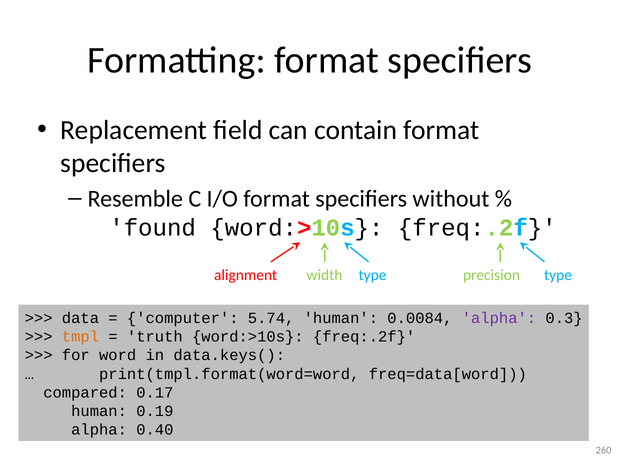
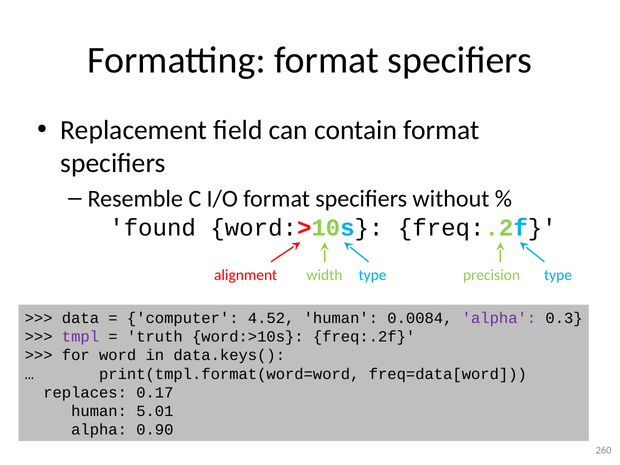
5.74: 5.74 -> 4.52
tmpl colour: orange -> purple
compared: compared -> replaces
0.19: 0.19 -> 5.01
0.40: 0.40 -> 0.90
